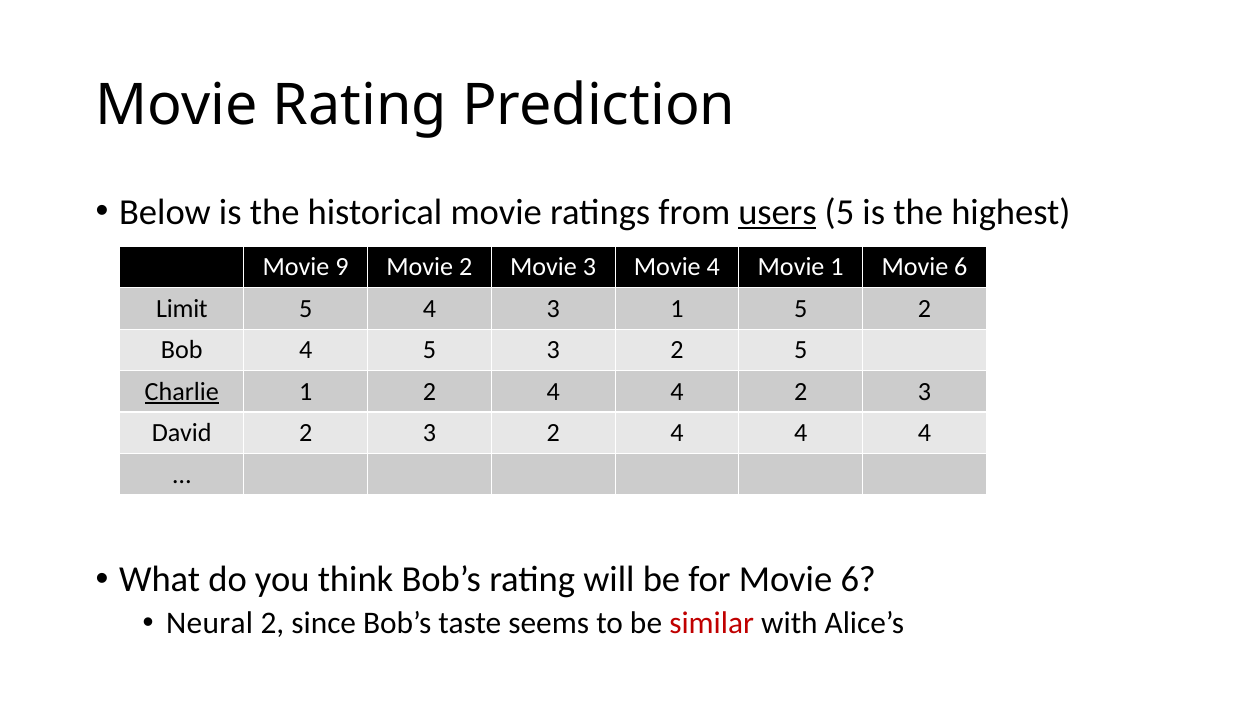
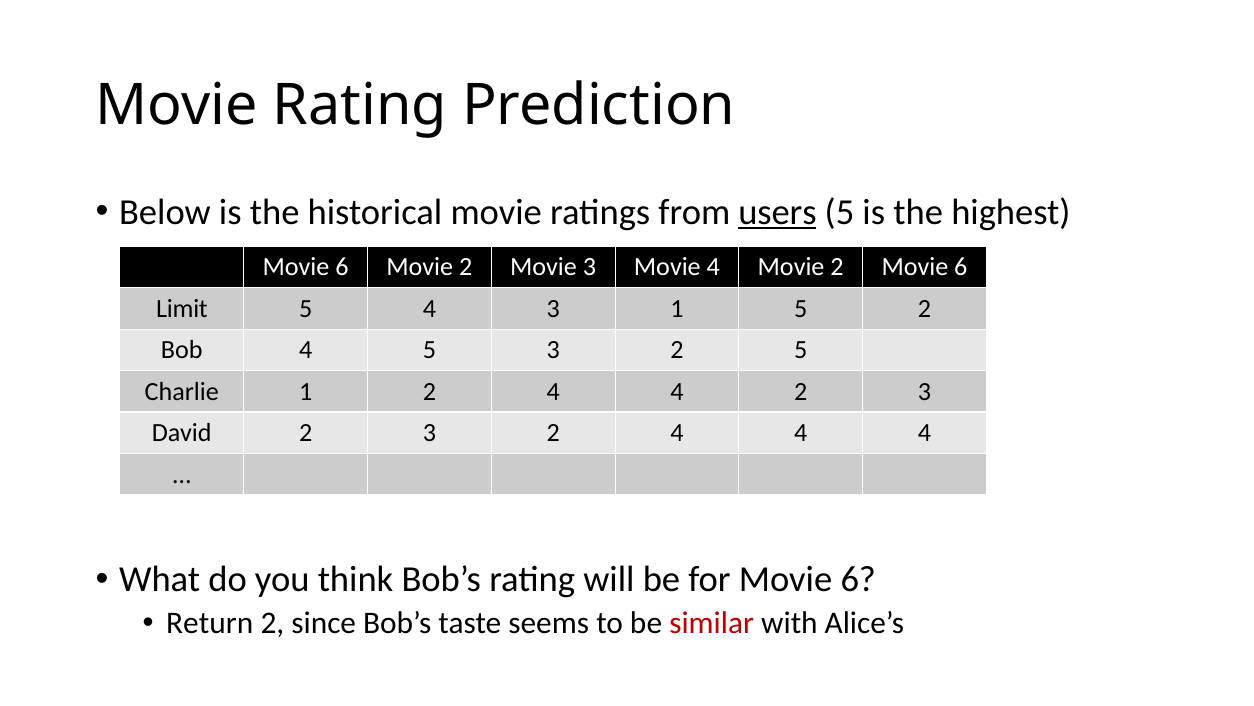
9 at (342, 267): 9 -> 6
4 Movie 1: 1 -> 2
Charlie underline: present -> none
Neural: Neural -> Return
